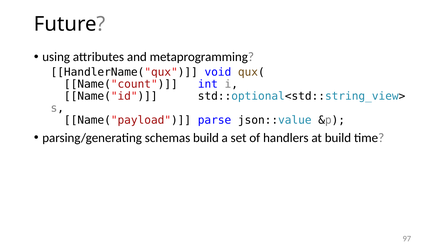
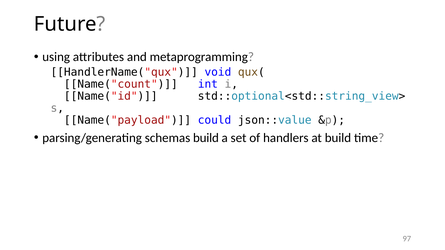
parse: parse -> could
